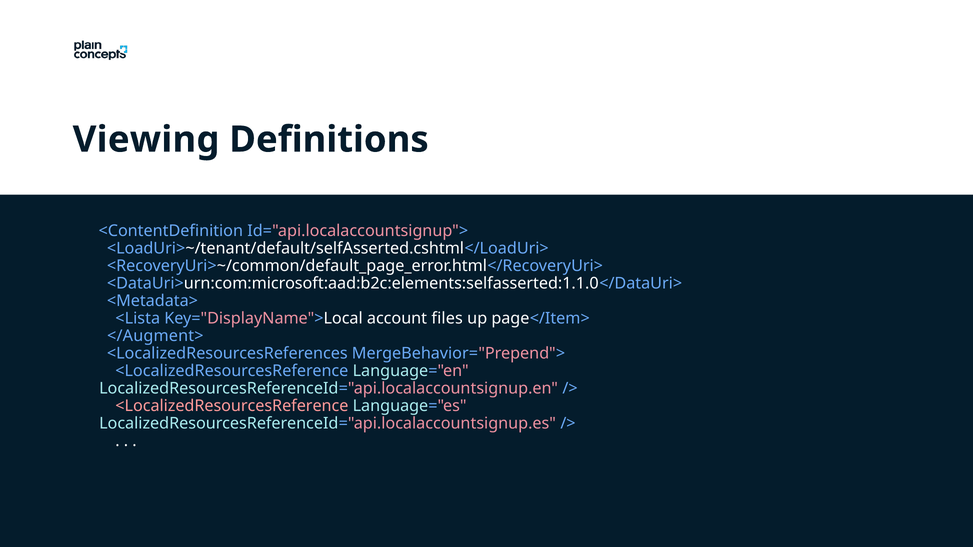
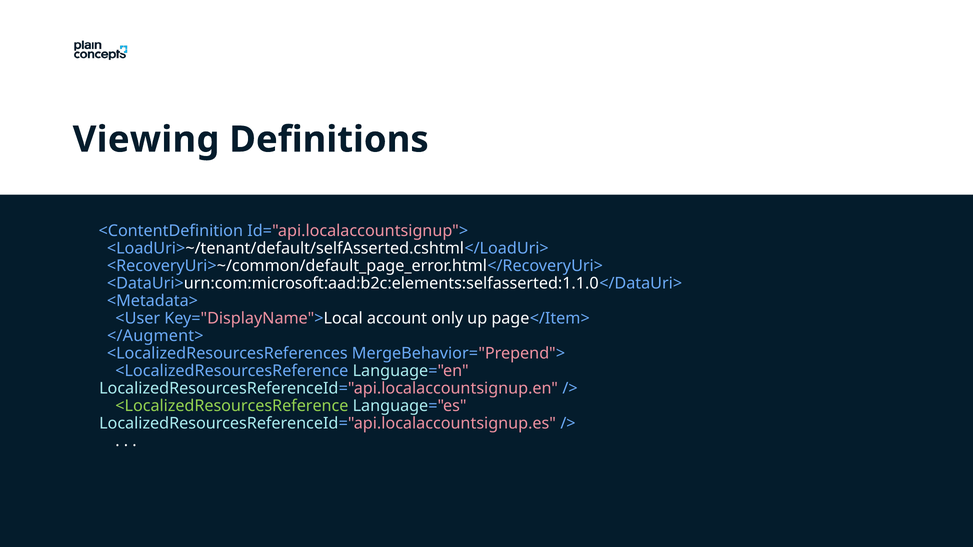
<Lista: <Lista -> <User
files: files -> only
<LocalizedResourcesReference at (232, 406) colour: pink -> light green
